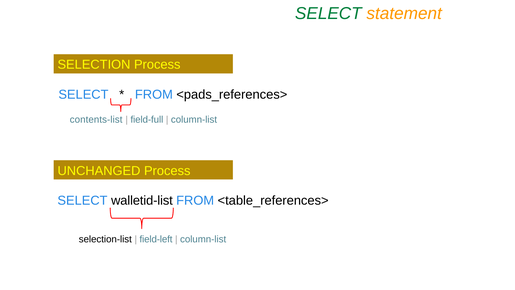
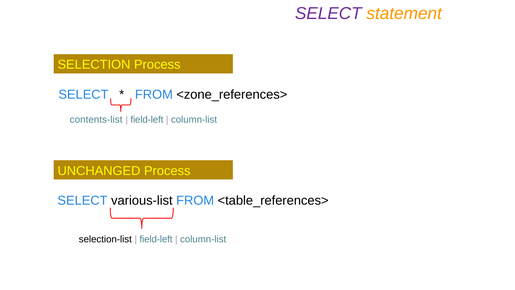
SELECT at (328, 13) colour: green -> purple
<pads_references>: <pads_references> -> <zone_references>
field-full at (147, 119): field-full -> field-left
walletid-list: walletid-list -> various-list
